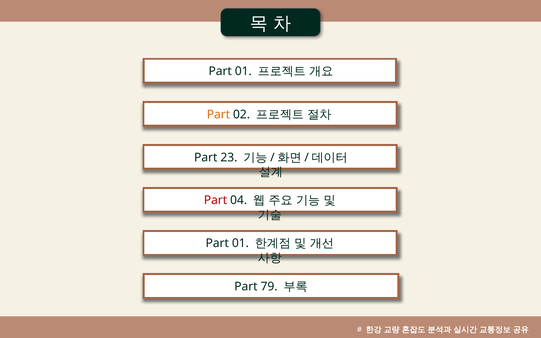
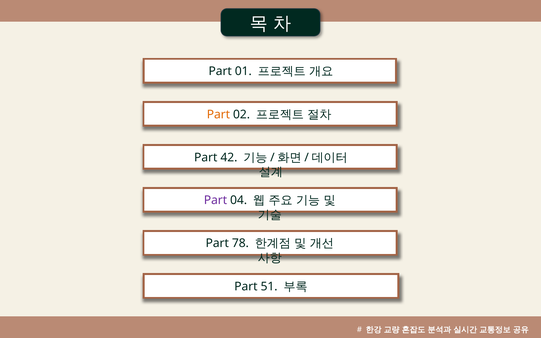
23: 23 -> 42
Part at (215, 200) colour: red -> purple
01 at (240, 243): 01 -> 78
79: 79 -> 51
